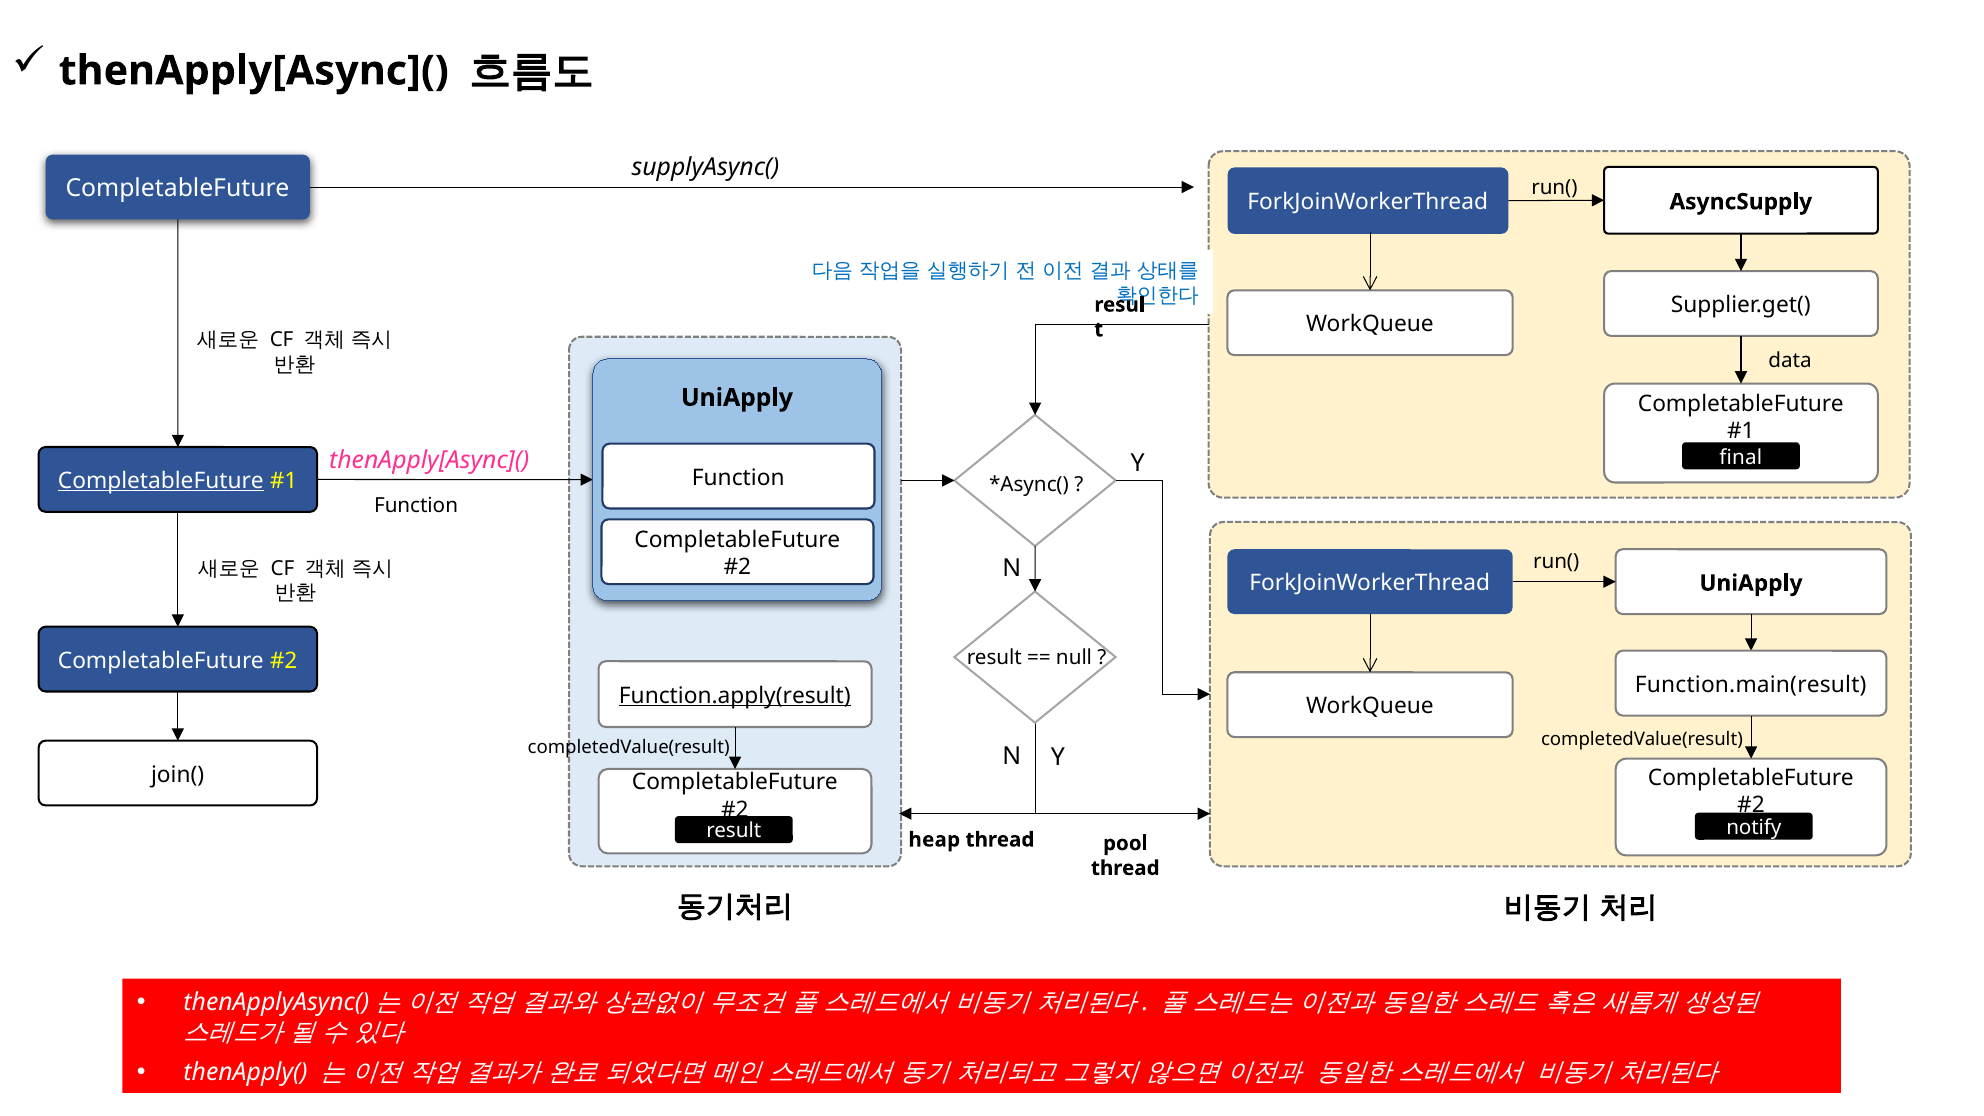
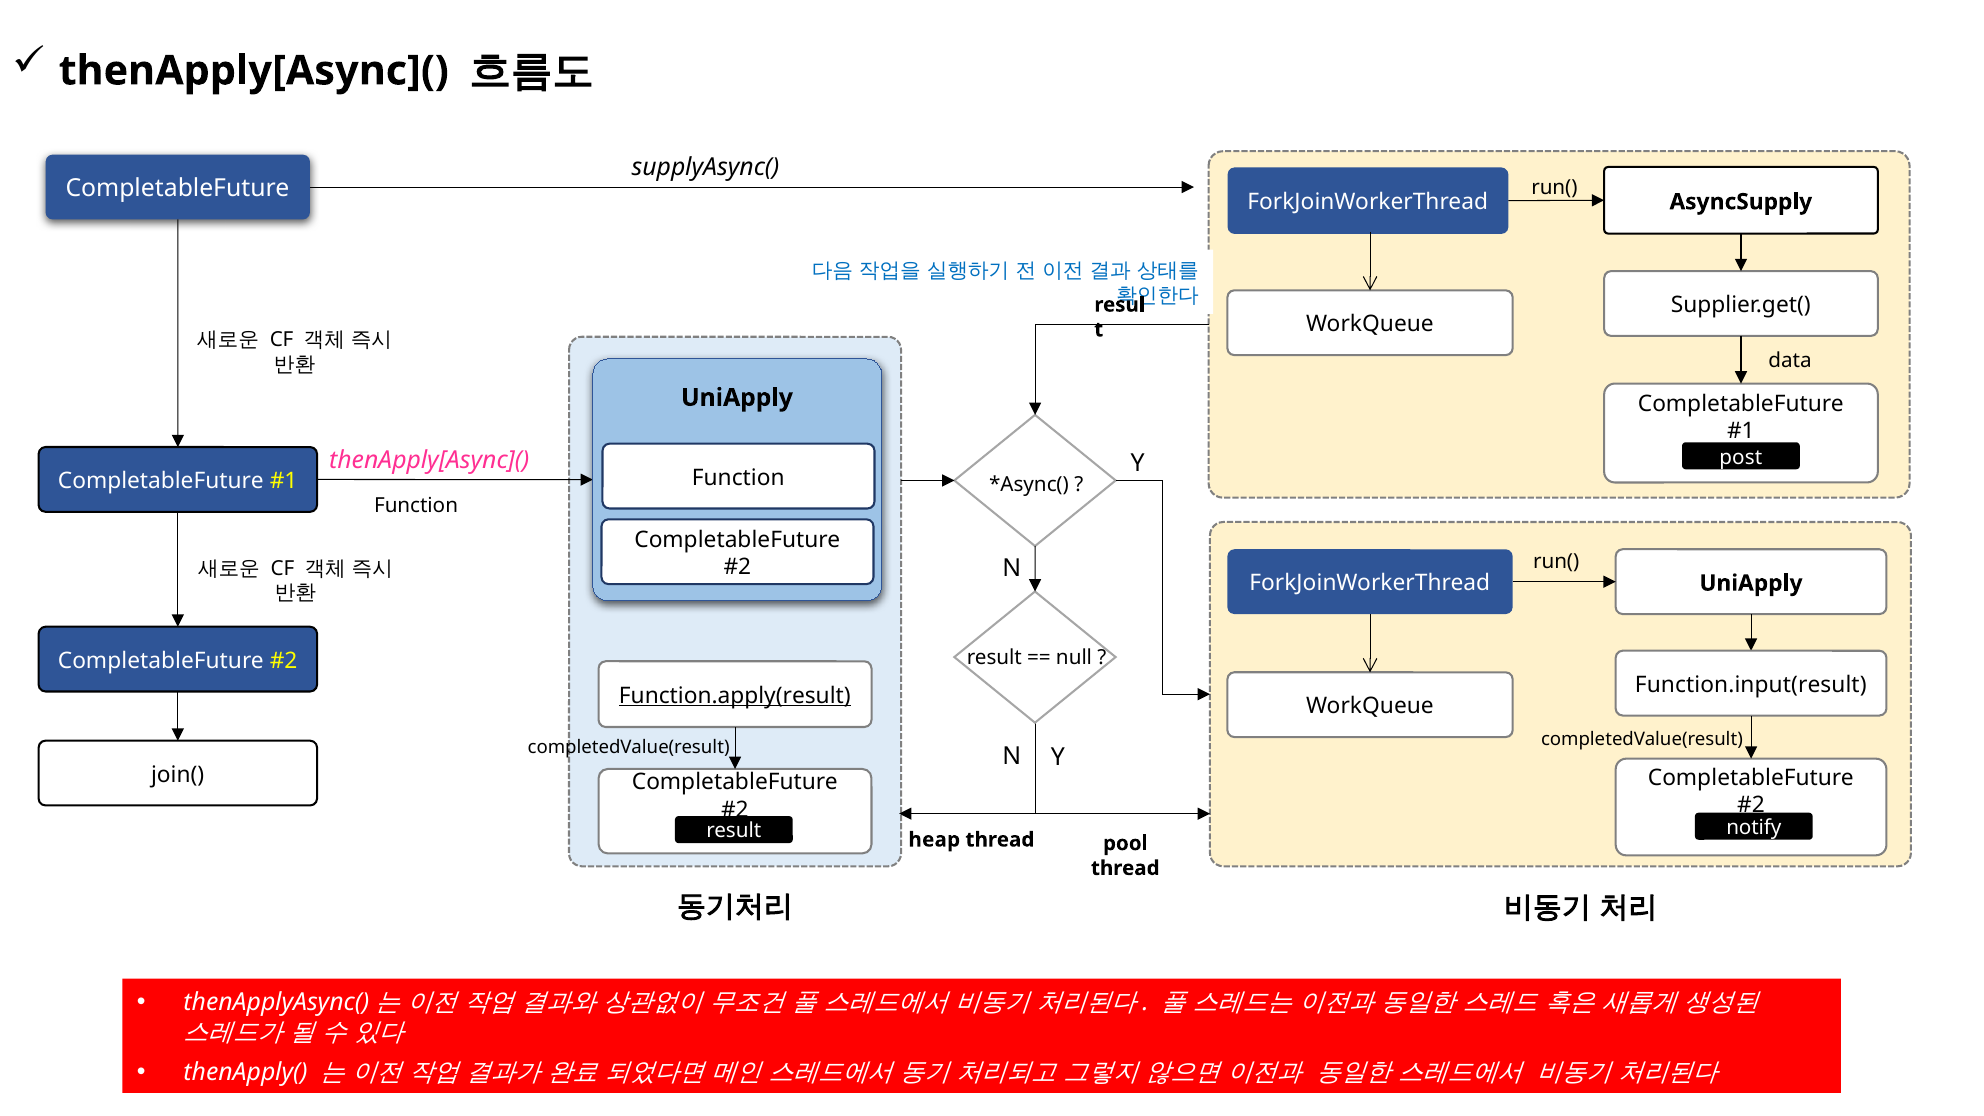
final: final -> post
CompletableFuture at (161, 481) underline: present -> none
Function.main(result: Function.main(result -> Function.input(result
